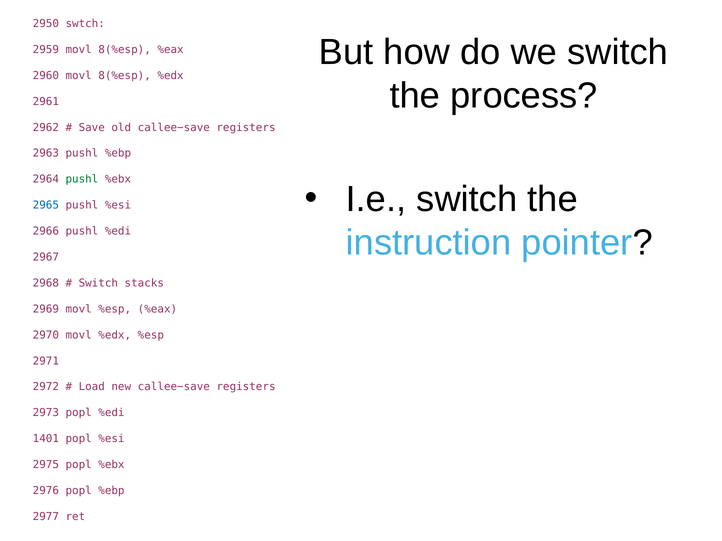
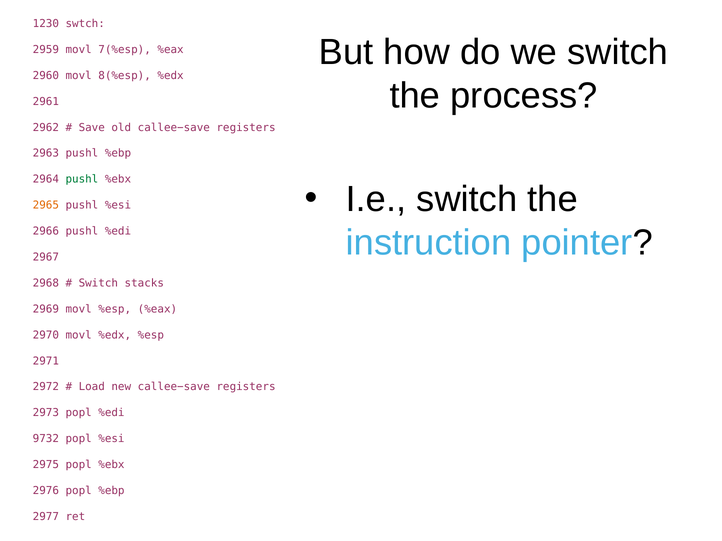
2950: 2950 -> 1230
2959 movl 8(%esp: 8(%esp -> 7(%esp
2965 colour: blue -> orange
1401: 1401 -> 9732
